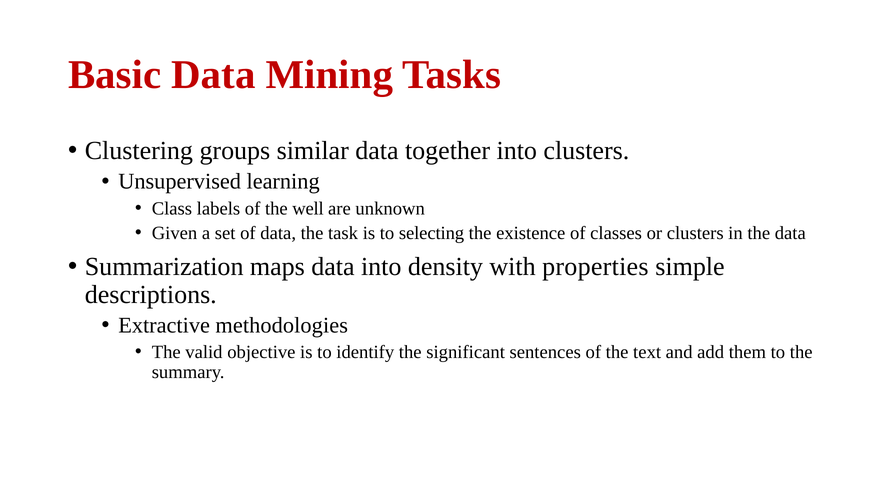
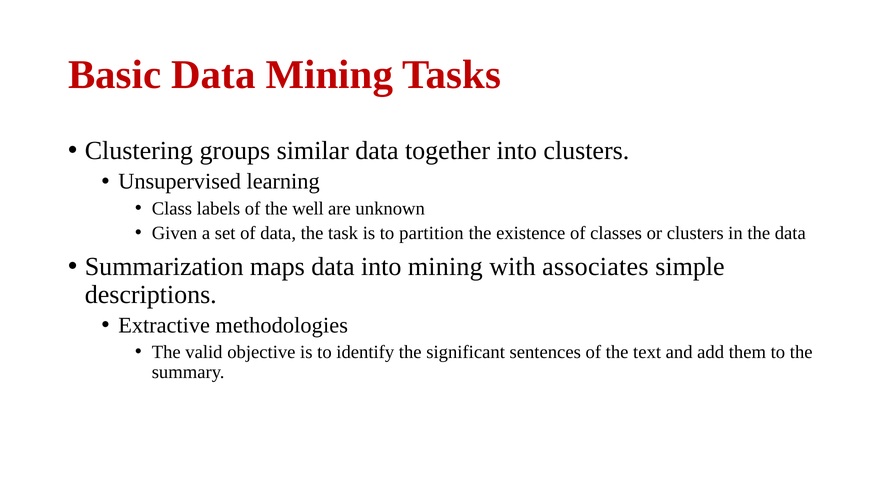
selecting: selecting -> partition
into density: density -> mining
properties: properties -> associates
